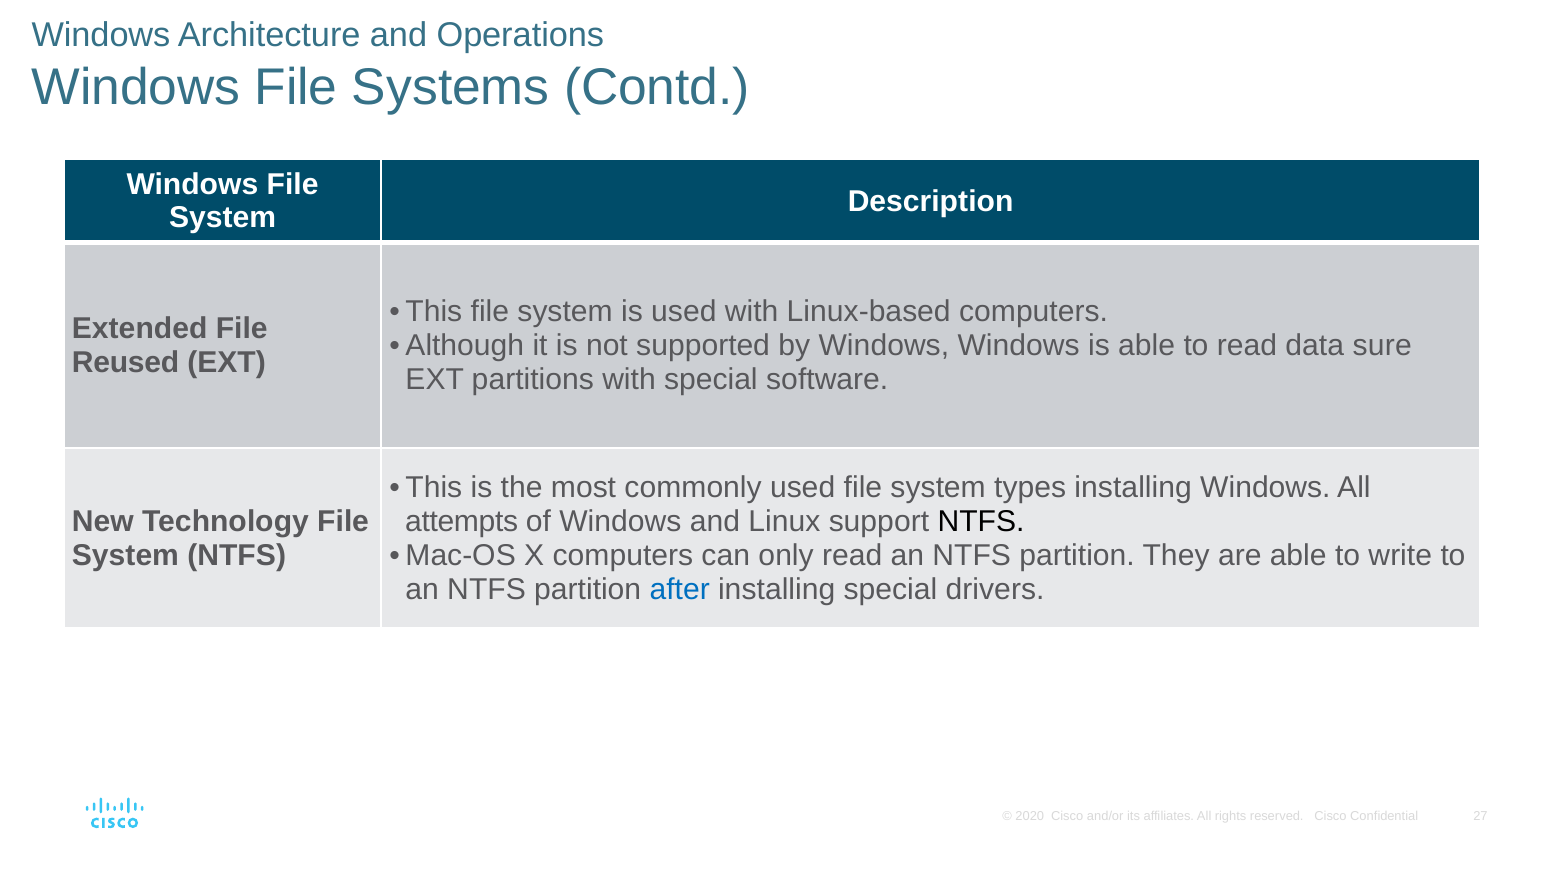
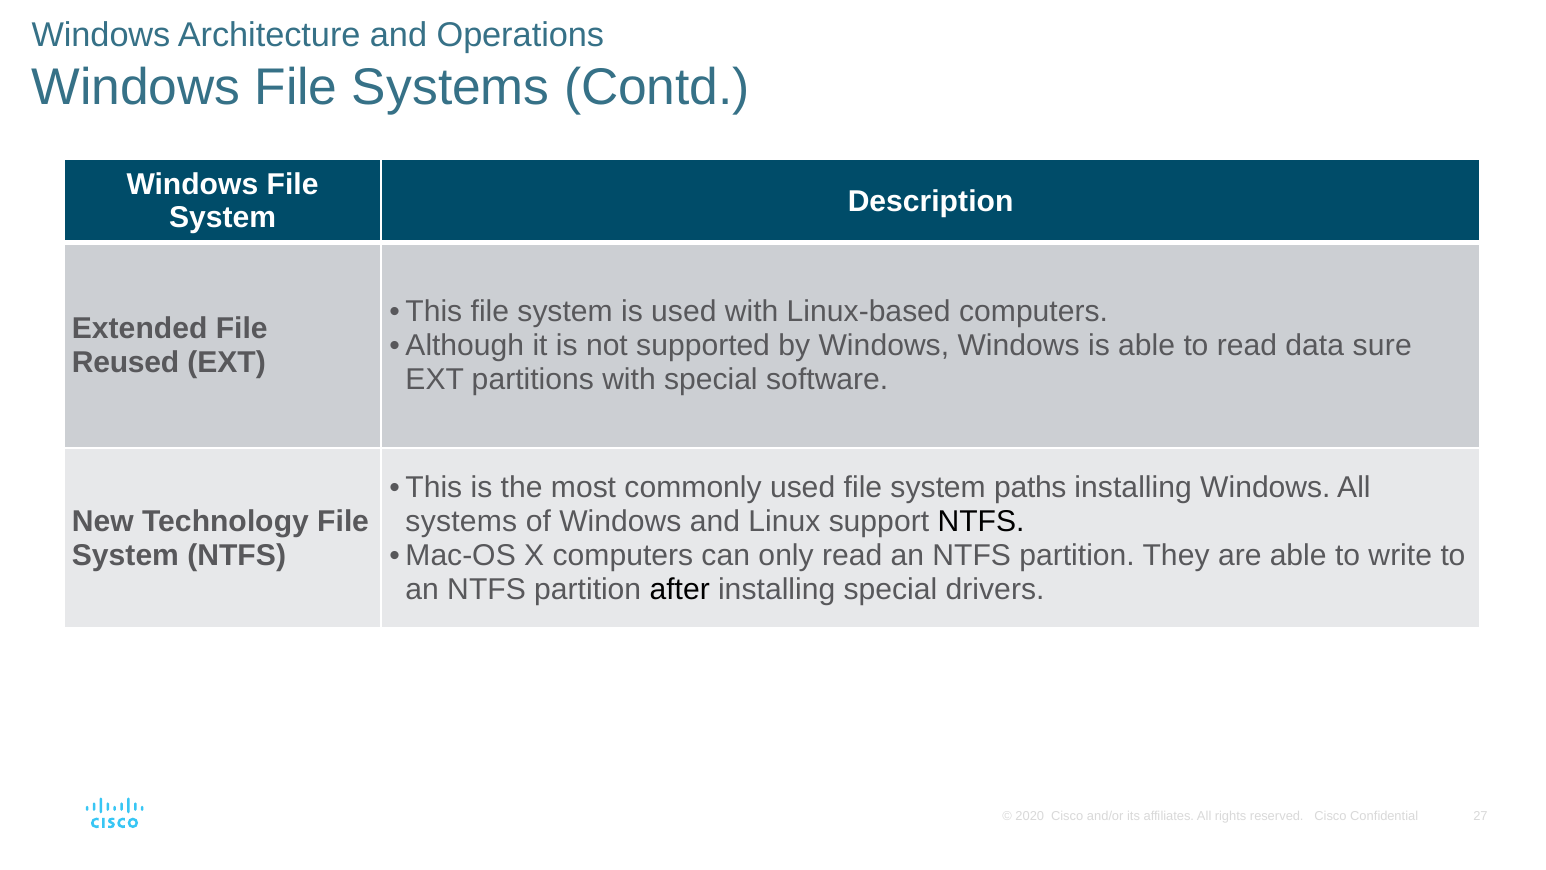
types: types -> paths
attempts at (462, 521): attempts -> systems
after colour: blue -> black
